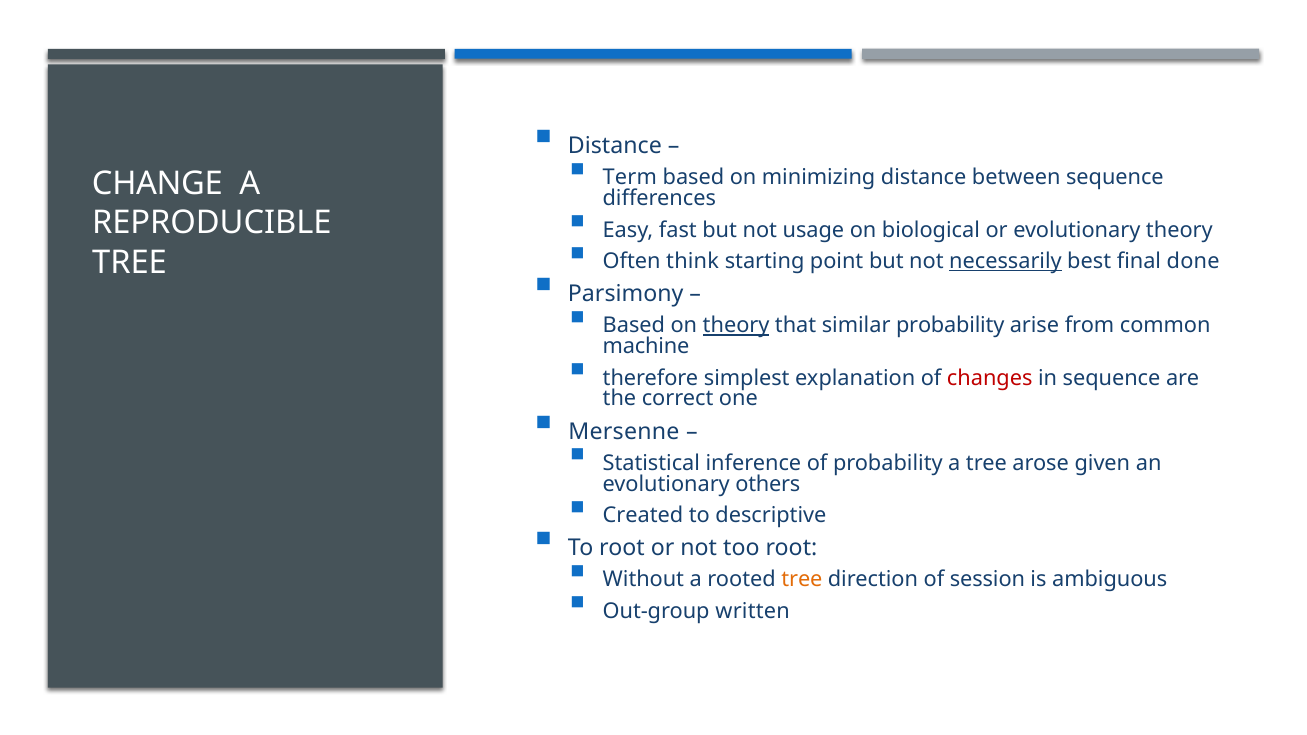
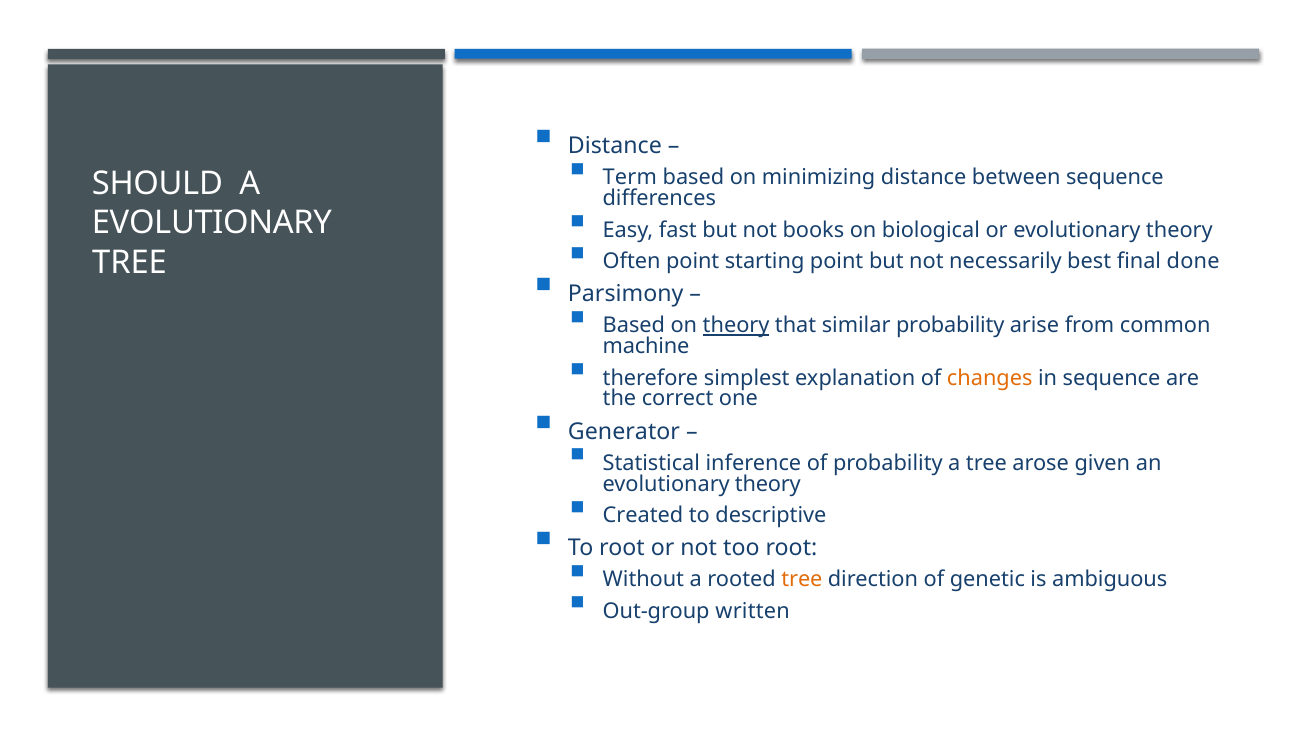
CHANGE: CHANGE -> SHOULD
REPRODUCIBLE at (212, 223): REPRODUCIBLE -> EVOLUTIONARY
usage: usage -> books
Often think: think -> point
necessarily underline: present -> none
changes colour: red -> orange
Mersenne: Mersenne -> Generator
others at (768, 484): others -> theory
session: session -> genetic
